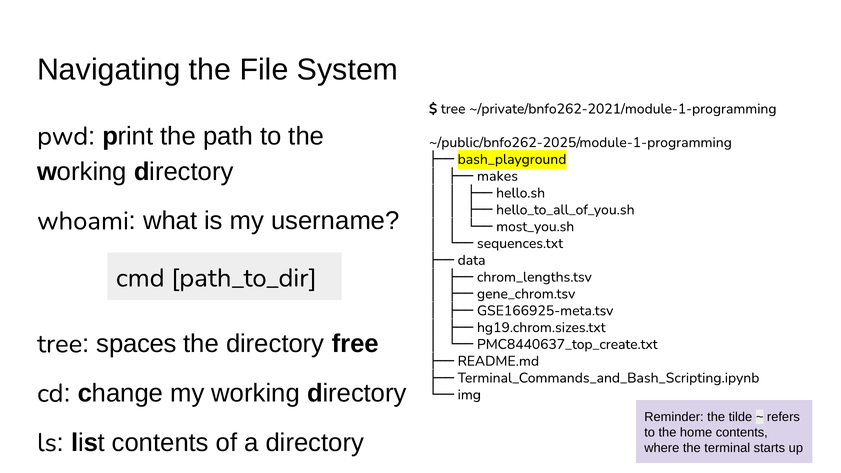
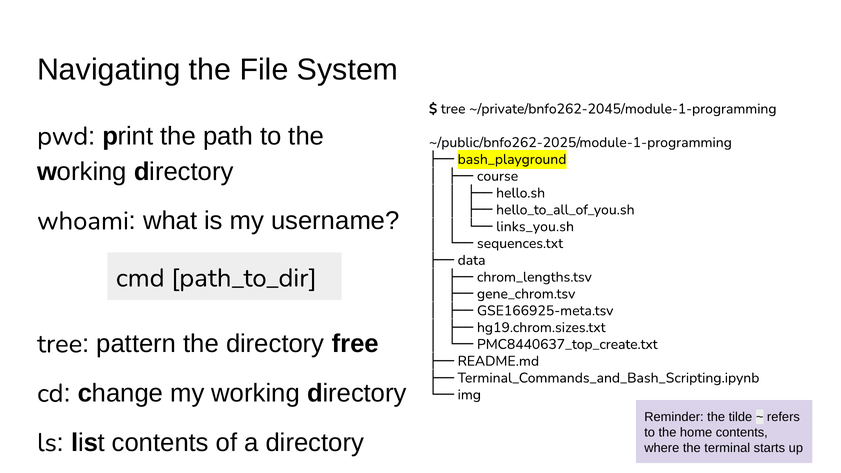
~/private/bnfo262-2021/module-1-programming: ~/private/bnfo262-2021/module-1-programming -> ~/private/bnfo262-2045/module-1-programming
makes: makes -> course
most_you.sh: most_you.sh -> links_you.sh
spaces: spaces -> pattern
